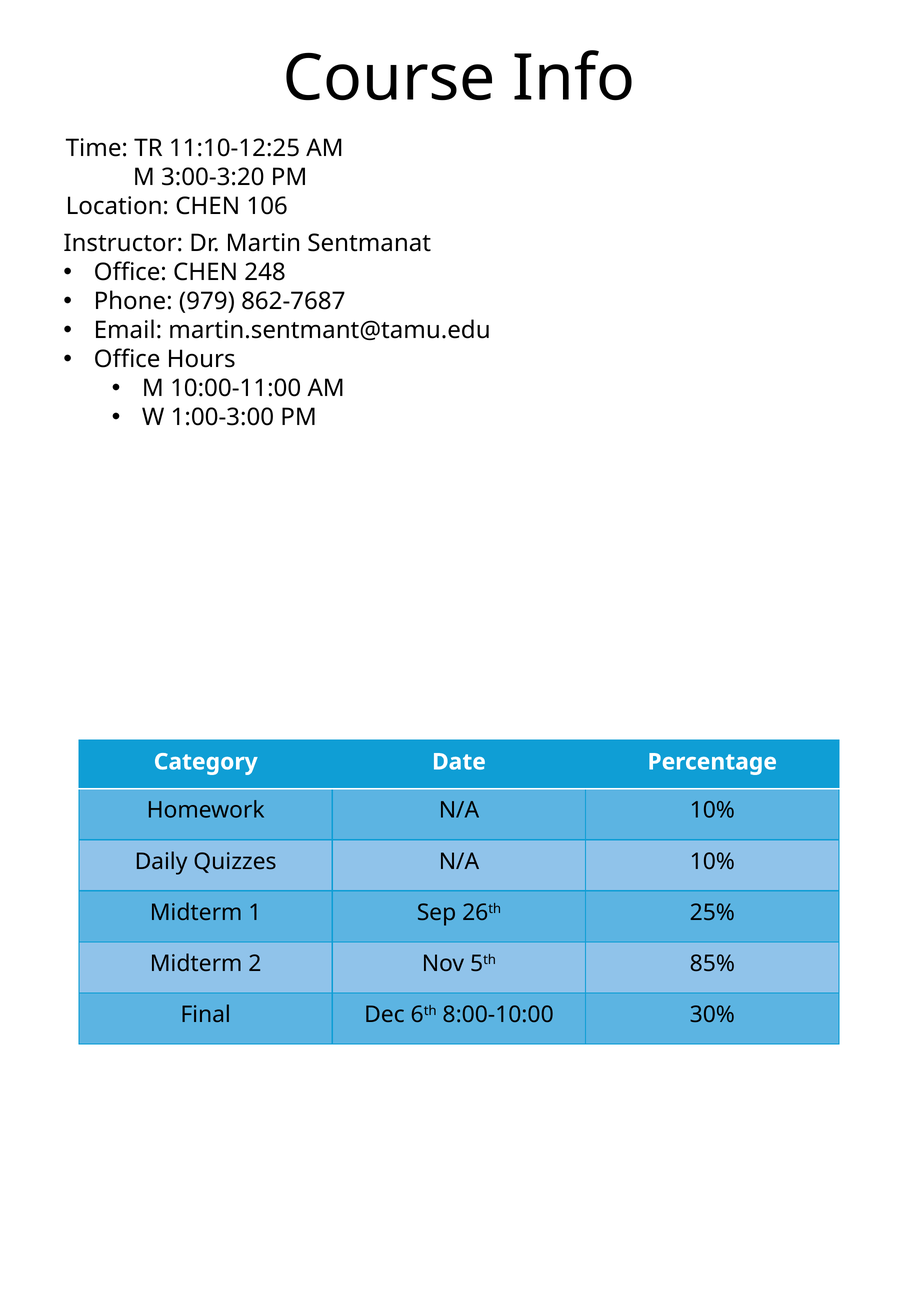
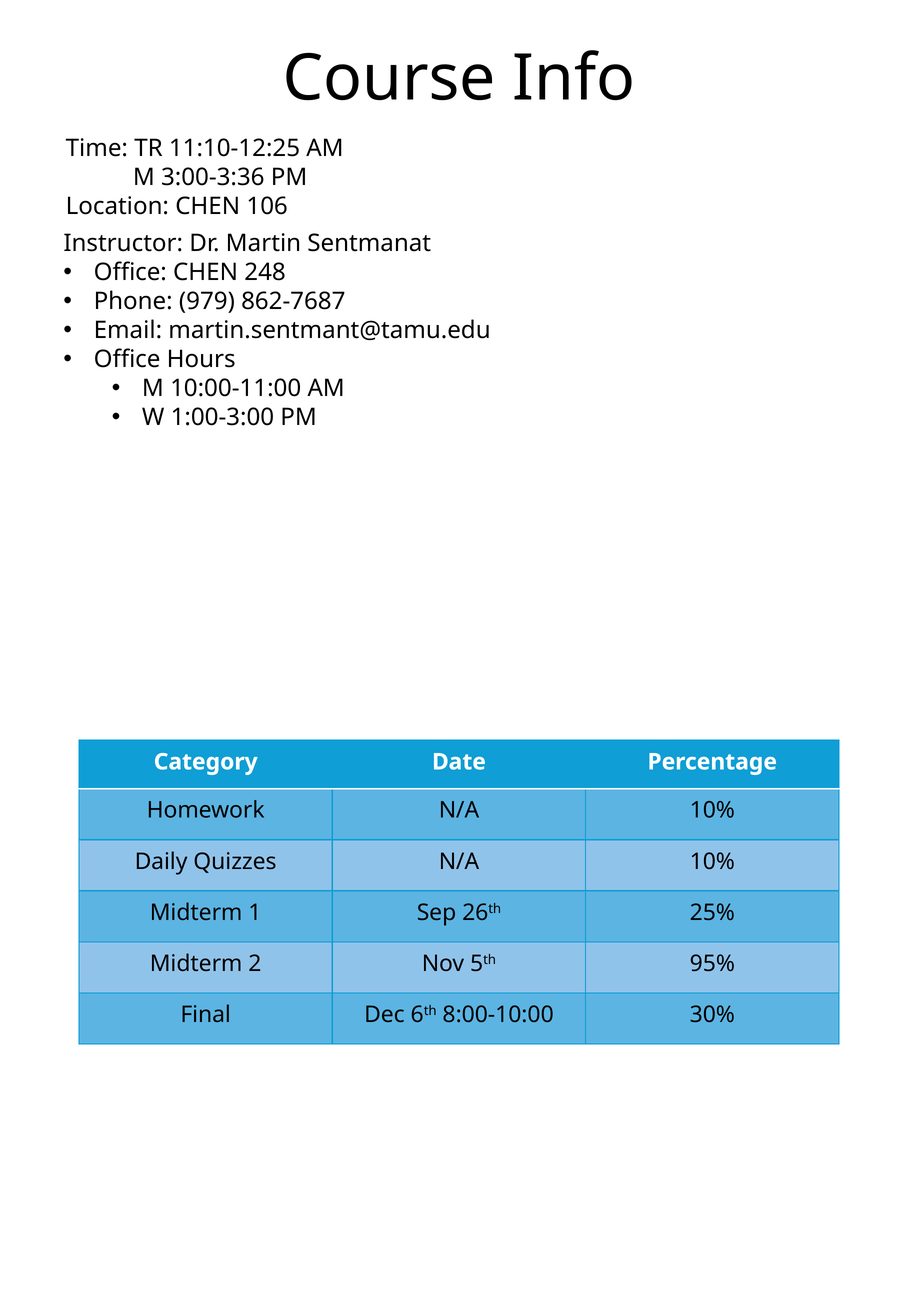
3:00-3:20: 3:00-3:20 -> 3:00-3:36
85%: 85% -> 95%
